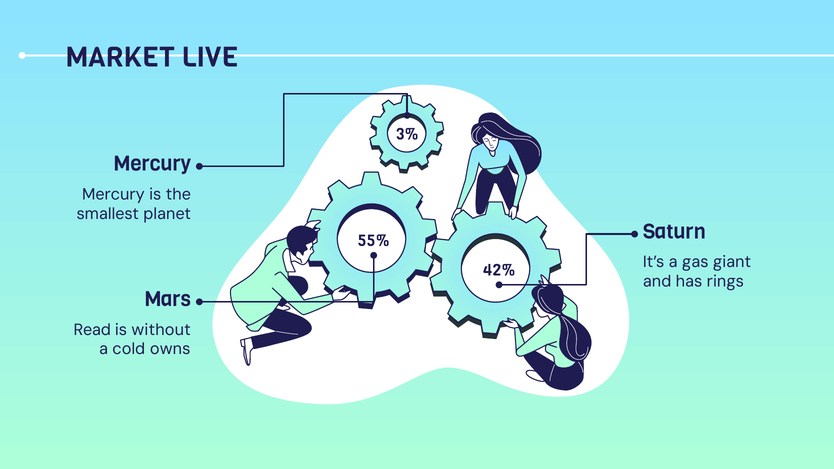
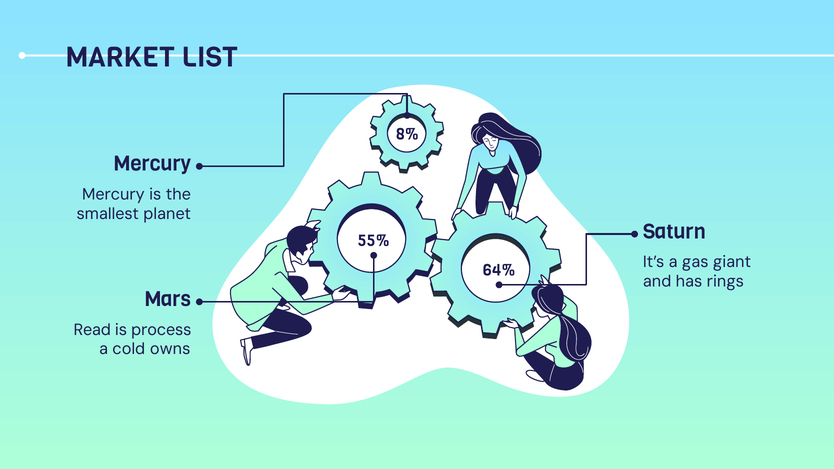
LIVE: LIVE -> LIST
3%: 3% -> 8%
42%: 42% -> 64%
without: without -> process
